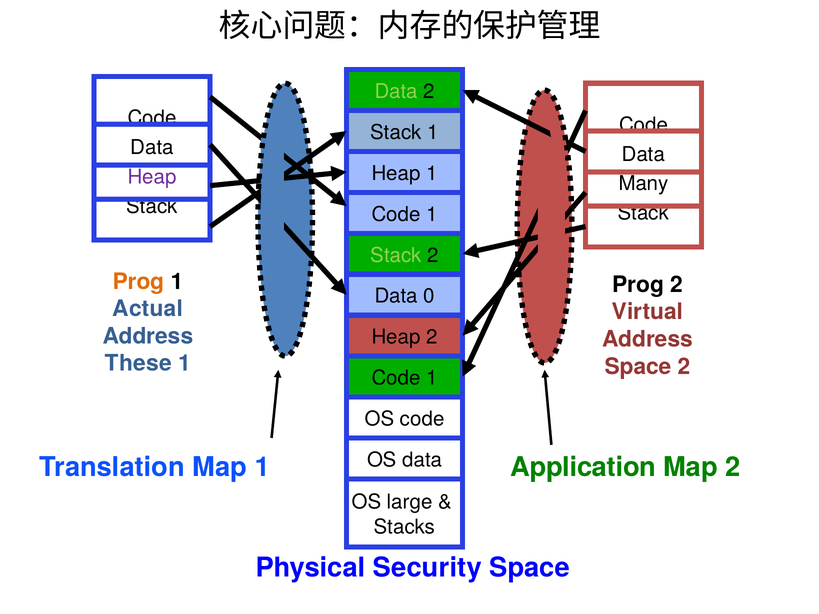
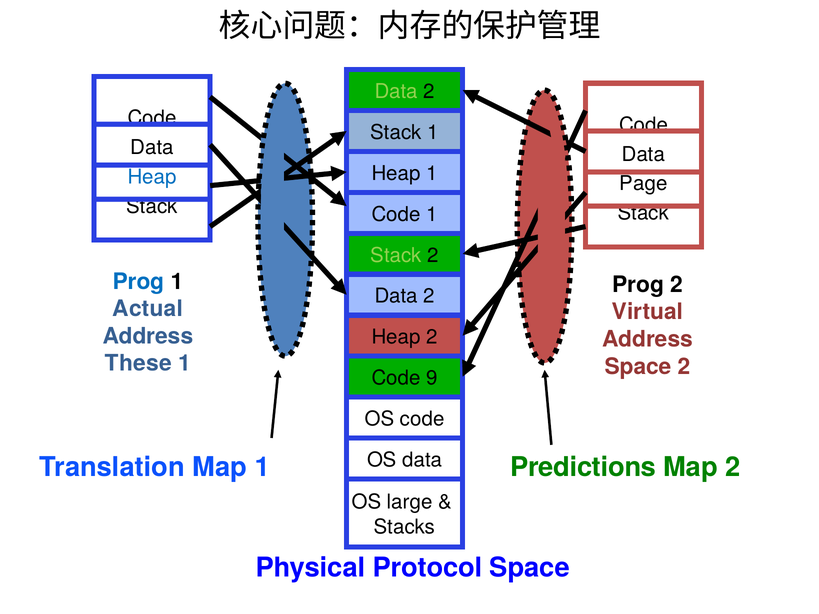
Heap at (152, 177) colour: purple -> blue
Many: Many -> Page
Prog at (138, 282) colour: orange -> blue
0 at (429, 296): 0 -> 2
1 at (432, 378): 1 -> 9
Application: Application -> Predictions
Security: Security -> Protocol
